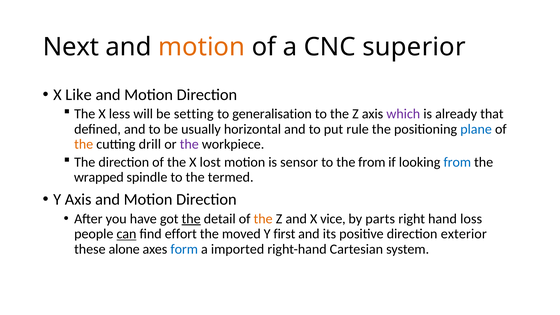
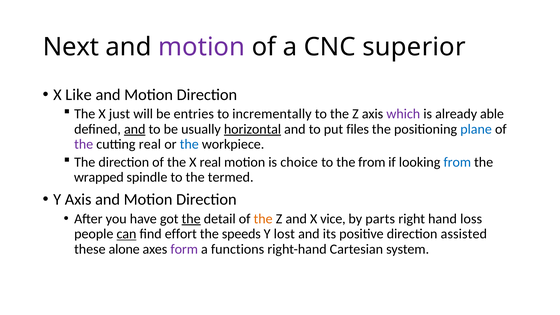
motion at (202, 47) colour: orange -> purple
less: less -> just
setting: setting -> entries
generalisation: generalisation -> incrementally
that: that -> able
and at (135, 129) underline: none -> present
horizontal underline: none -> present
rule: rule -> files
the at (84, 144) colour: orange -> purple
cutting drill: drill -> real
the at (189, 144) colour: purple -> blue
X lost: lost -> real
sensor: sensor -> choice
moved: moved -> speeds
first: first -> lost
exterior: exterior -> assisted
form colour: blue -> purple
imported: imported -> functions
